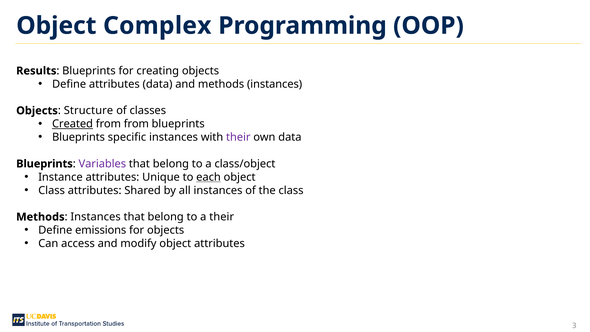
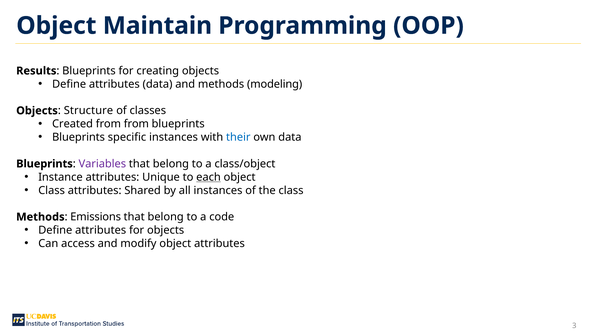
Complex: Complex -> Maintain
methods instances: instances -> modeling
Created underline: present -> none
their at (238, 137) colour: purple -> blue
Instances at (96, 217): Instances -> Emissions
a their: their -> code
emissions at (101, 230): emissions -> attributes
